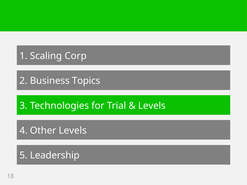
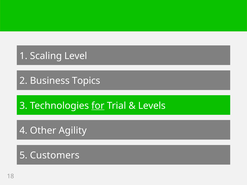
Corp: Corp -> Level
for underline: none -> present
Other Levels: Levels -> Agility
Leadership: Leadership -> Customers
